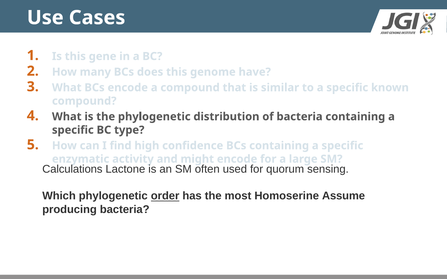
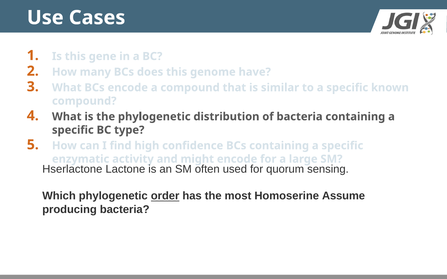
Calculations: Calculations -> Hserlactone
